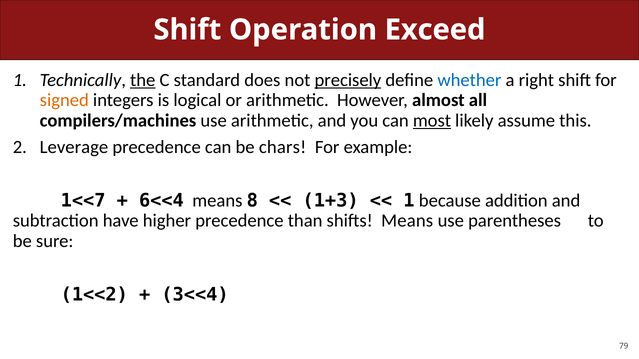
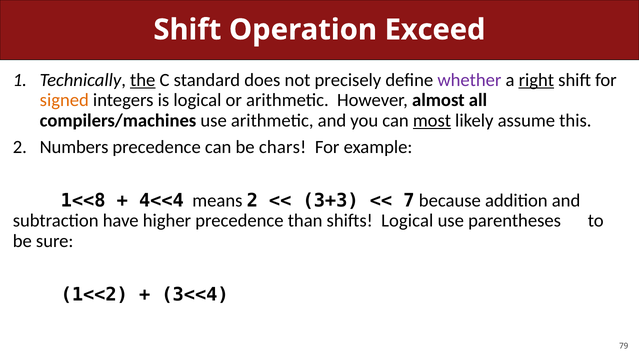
precisely underline: present -> none
whether colour: blue -> purple
right underline: none -> present
Leverage: Leverage -> Numbers
1<<7: 1<<7 -> 1<<8
6<<4: 6<<4 -> 4<<4
means 8: 8 -> 2
1+3: 1+3 -> 3+3
1 at (409, 201): 1 -> 7
shifts Means: Means -> Logical
